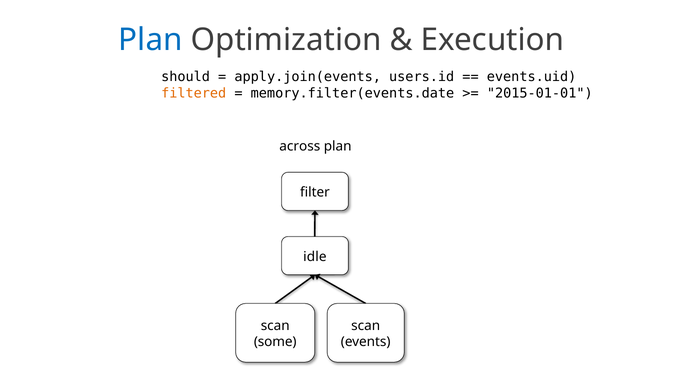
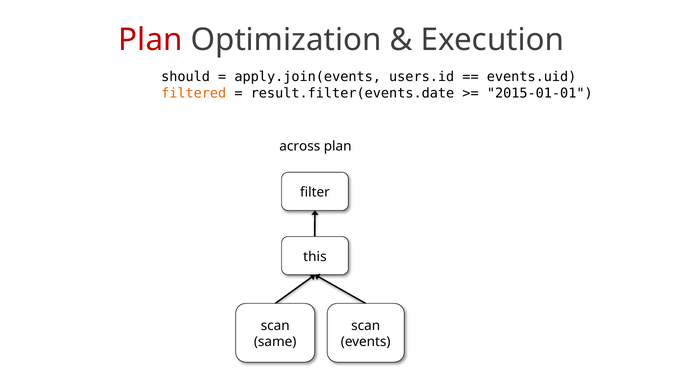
Plan at (151, 40) colour: blue -> red
memory.filter(events.date: memory.filter(events.date -> result.filter(events.date
idle: idle -> this
some: some -> same
